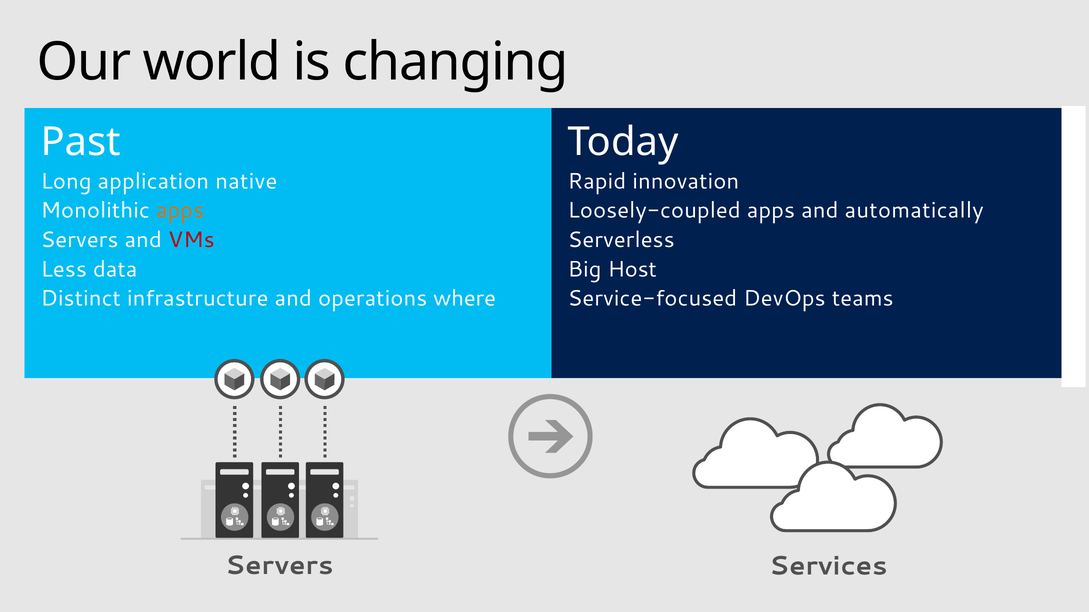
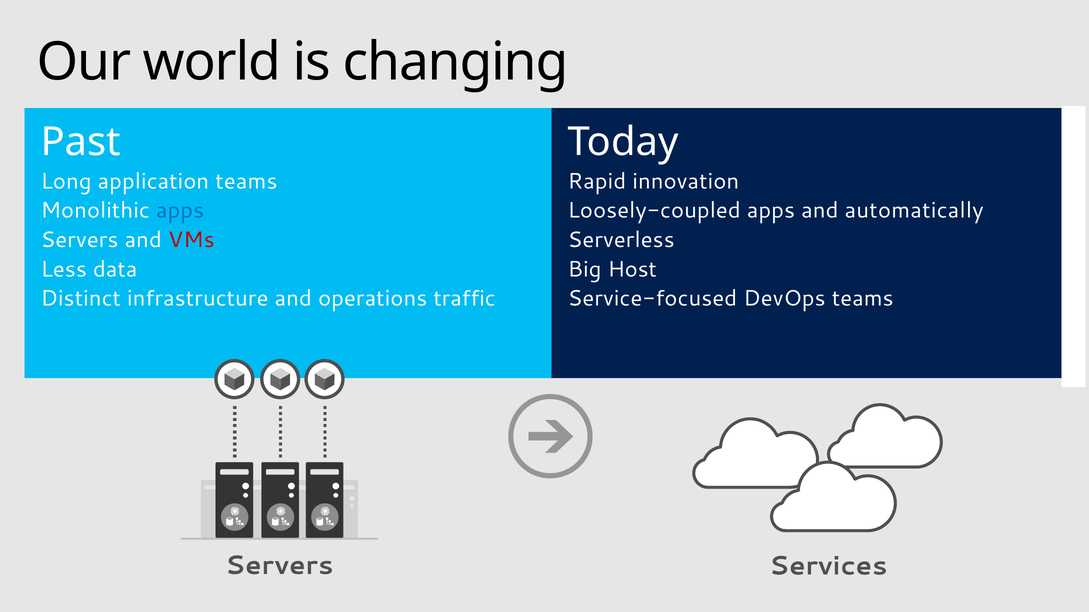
application native: native -> teams
apps at (180, 211) colour: orange -> blue
where: where -> traffic
